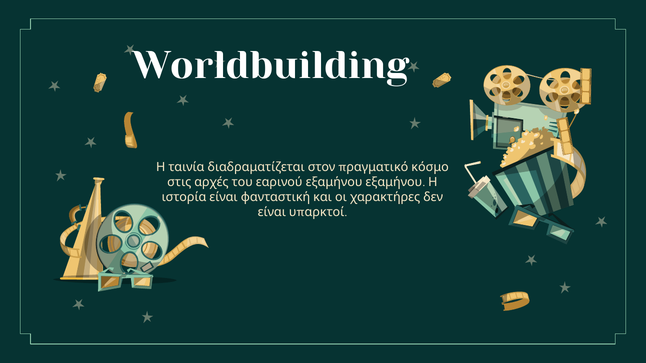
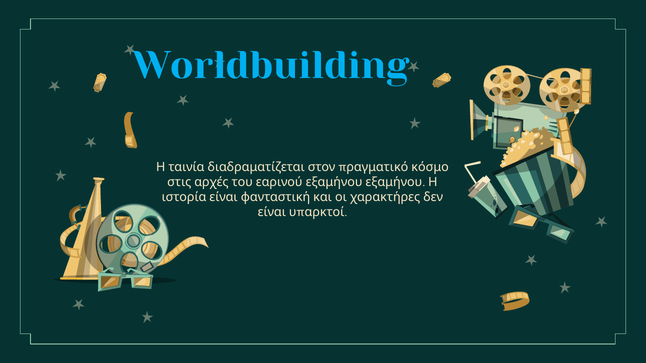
Worldbuilding colour: white -> light blue
